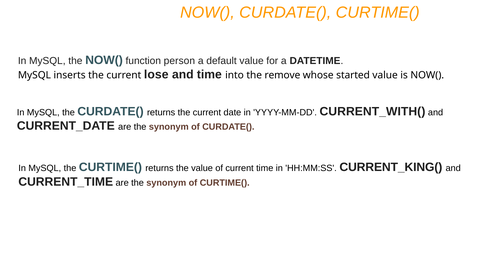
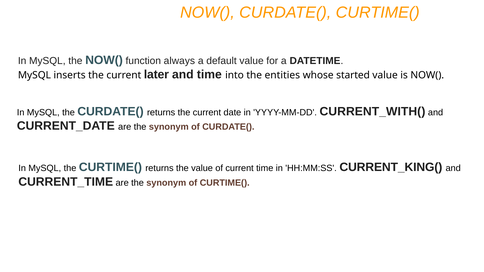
person: person -> always
lose: lose -> later
remove: remove -> entities
